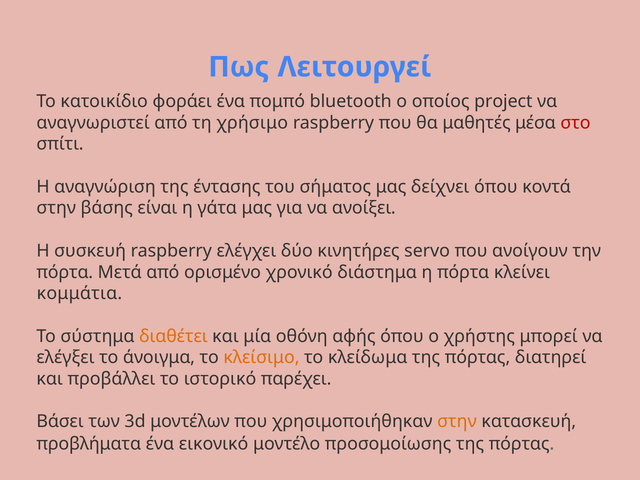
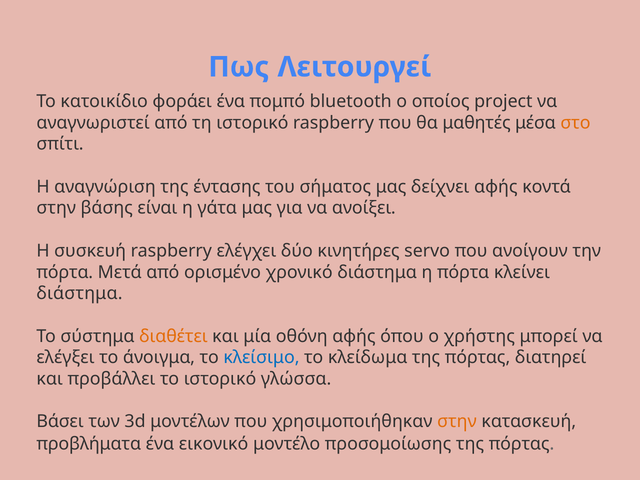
τη χρήσιμο: χρήσιμο -> ιστορικό
στο colour: red -> orange
δείχνει όπου: όπου -> αφής
κομμάτια at (79, 293): κομμάτια -> διάστημα
κλείσιμο colour: orange -> blue
παρέχει: παρέχει -> γλώσσα
